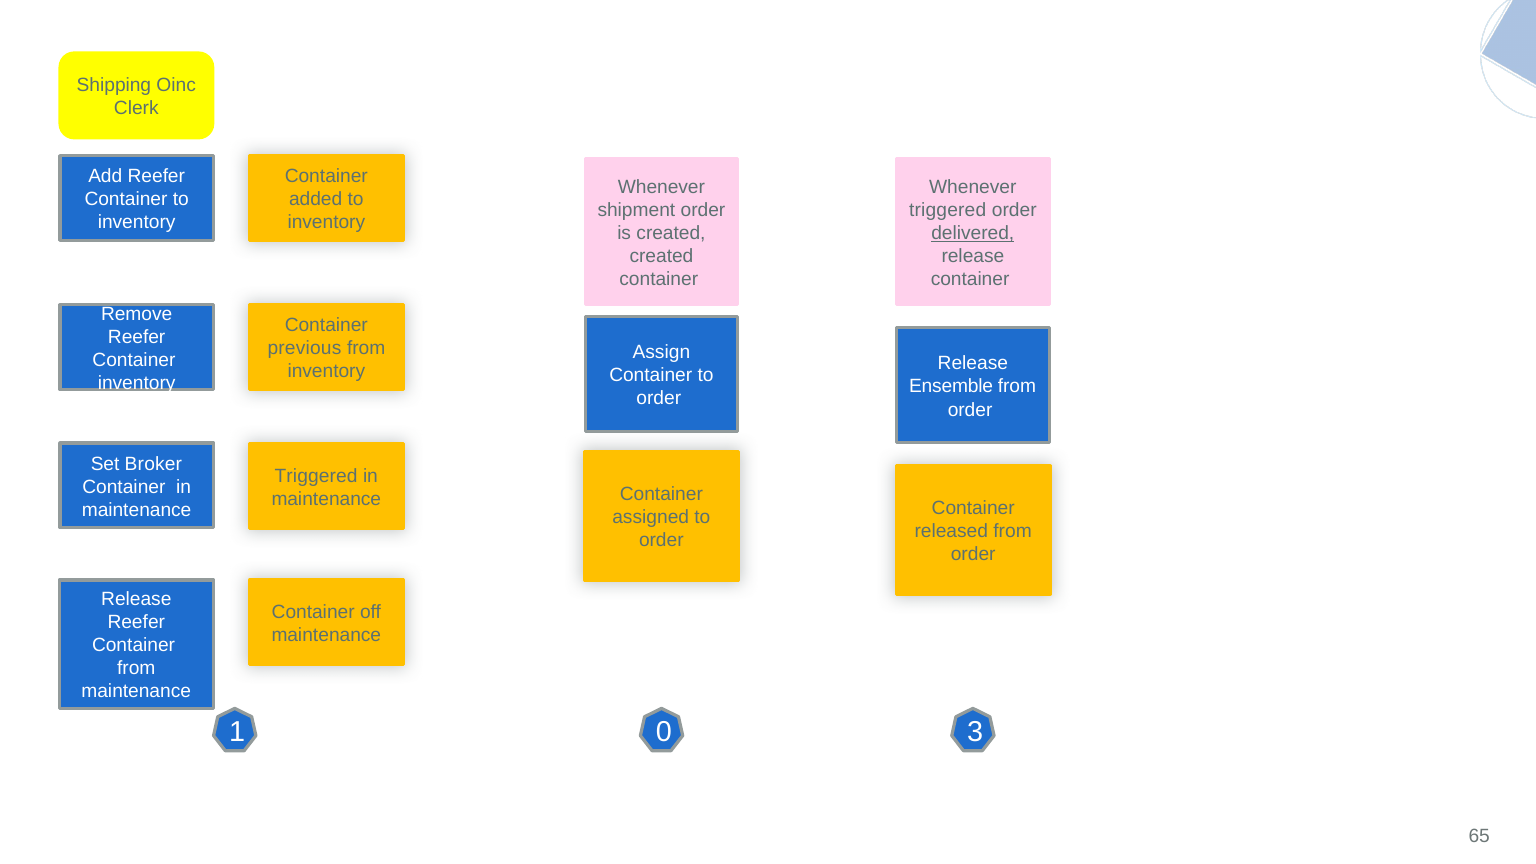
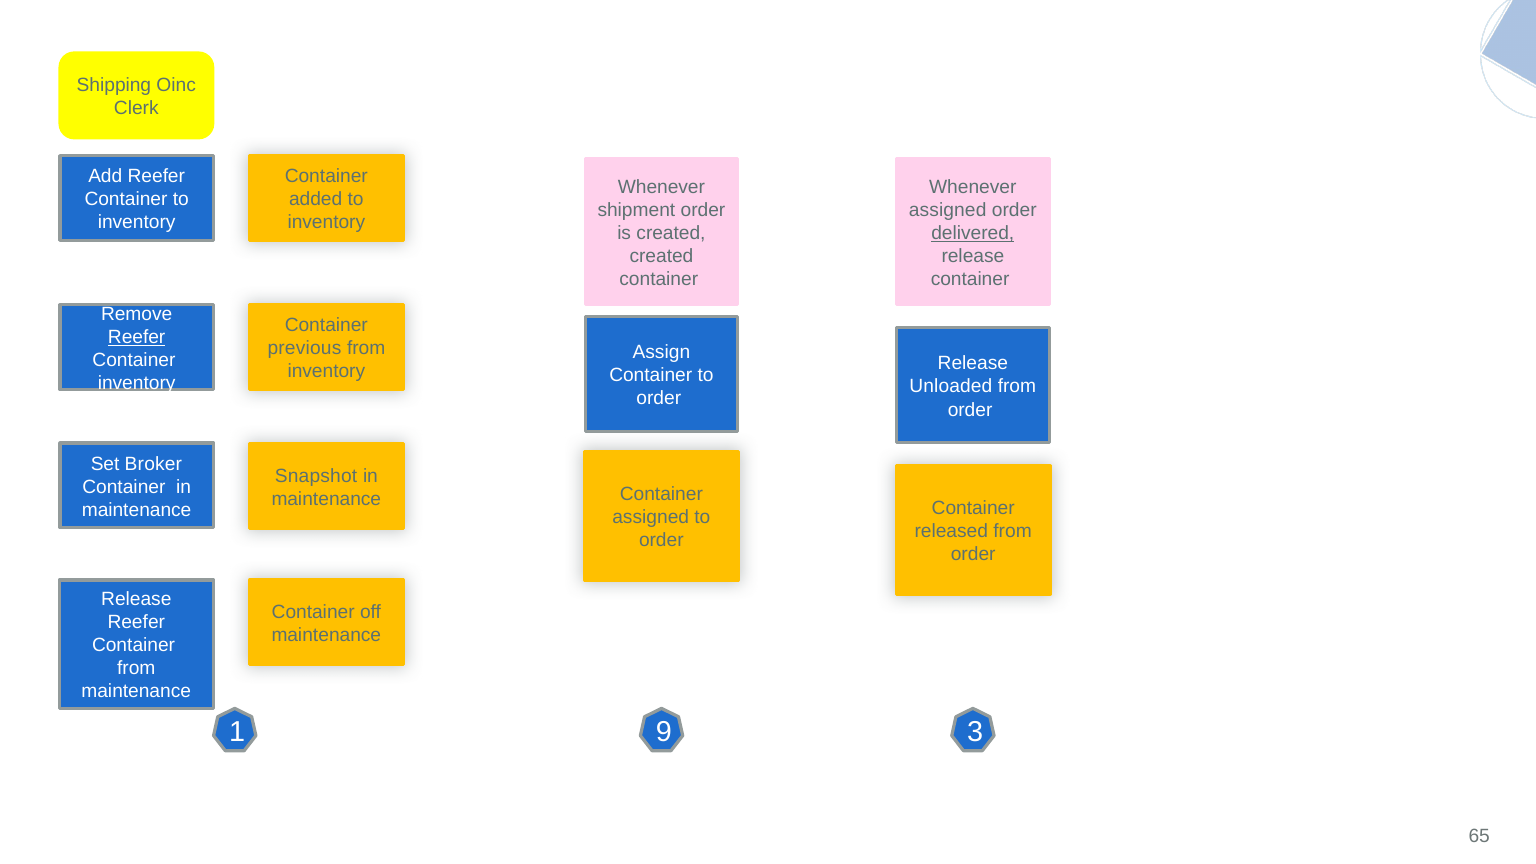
triggered at (948, 210): triggered -> assigned
Reefer at (137, 337) underline: none -> present
Ensemble: Ensemble -> Unloaded
Triggered at (316, 476): Triggered -> Snapshot
0: 0 -> 9
